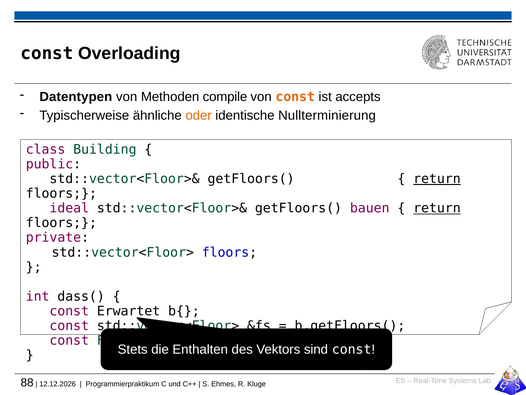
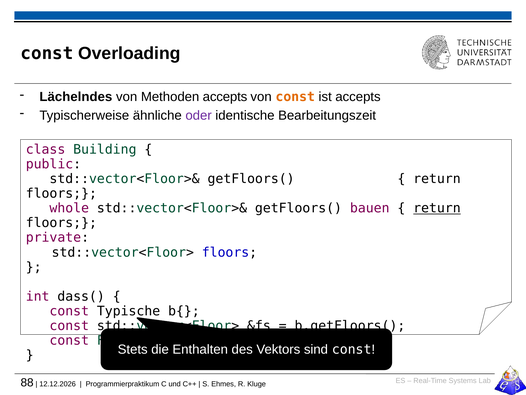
Datentypen: Datentypen -> Lächelndes
Methoden compile: compile -> accepts
oder colour: orange -> purple
Nullterminierung: Nullterminierung -> Bearbeitungszeit
return at (437, 179) underline: present -> none
ideal: ideal -> whole
Erwartet: Erwartet -> Typische
